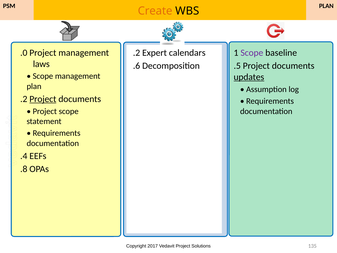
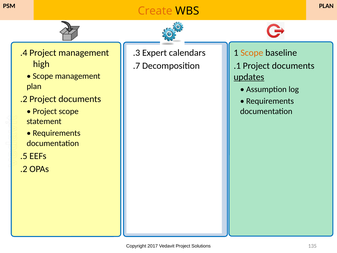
.2 at (137, 53): .2 -> .3
.0: .0 -> .4
Scope at (252, 53) colour: purple -> orange
laws: laws -> high
.6: .6 -> .7
.5: .5 -> .1
Project at (43, 99) underline: present -> none
.4: .4 -> .5
.8 at (24, 169): .8 -> .2
